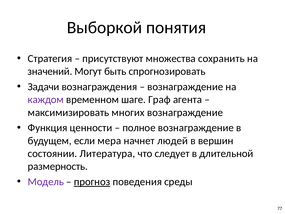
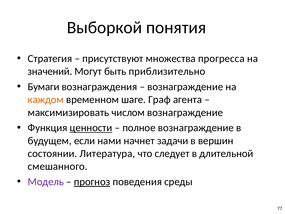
сохранить: сохранить -> прогресса
спрогнозировать: спрогнозировать -> приблизительно
Задачи: Задачи -> Бумаги
каждом colour: purple -> orange
многих: многих -> числом
ценности underline: none -> present
мера: мера -> нами
людей: людей -> задачи
размерность: размерность -> смешанного
